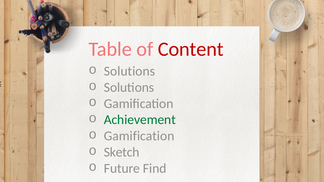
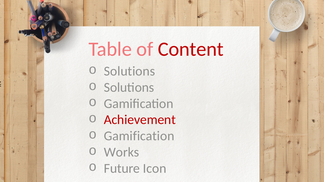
Achievement colour: green -> red
Sketch: Sketch -> Works
Find: Find -> Icon
